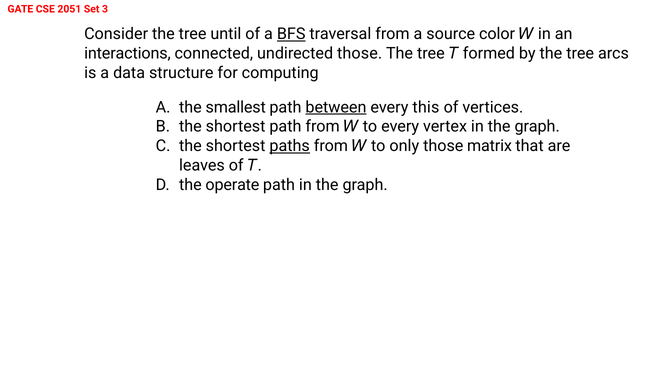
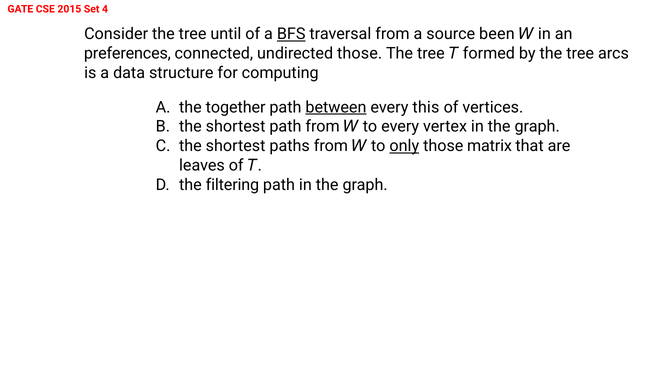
2051: 2051 -> 2015
3: 3 -> 4
color: color -> been
interactions: interactions -> preferences
smallest: smallest -> together
paths underline: present -> none
only underline: none -> present
operate: operate -> filtering
